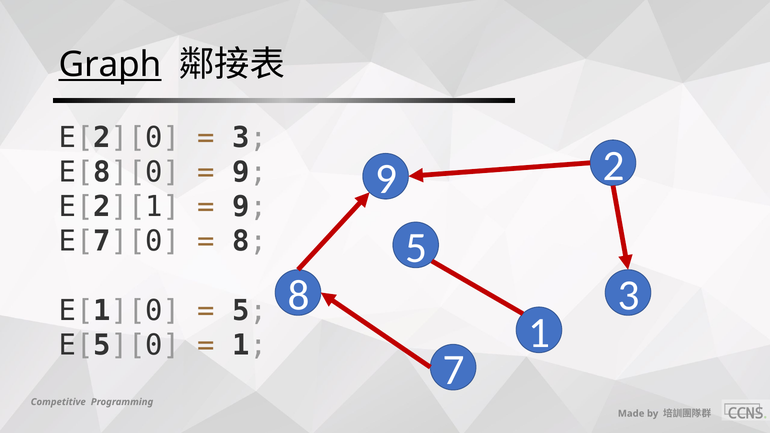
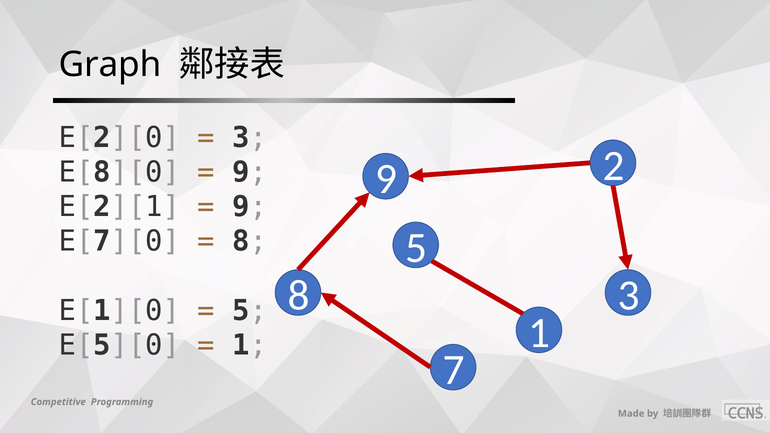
Graph underline: present -> none
